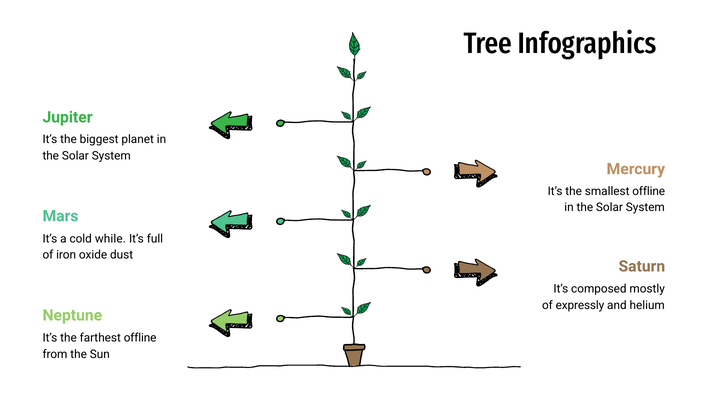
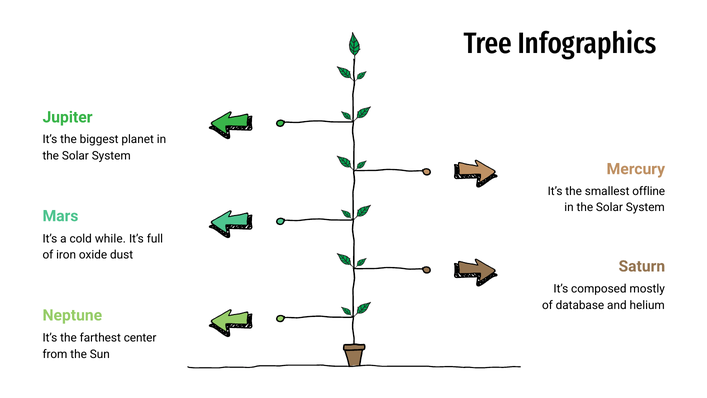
expressly: expressly -> database
farthest offline: offline -> center
